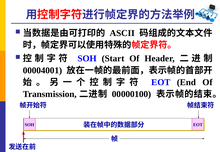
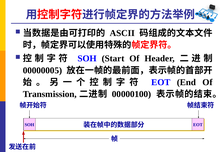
00004001: 00004001 -> 00000005
